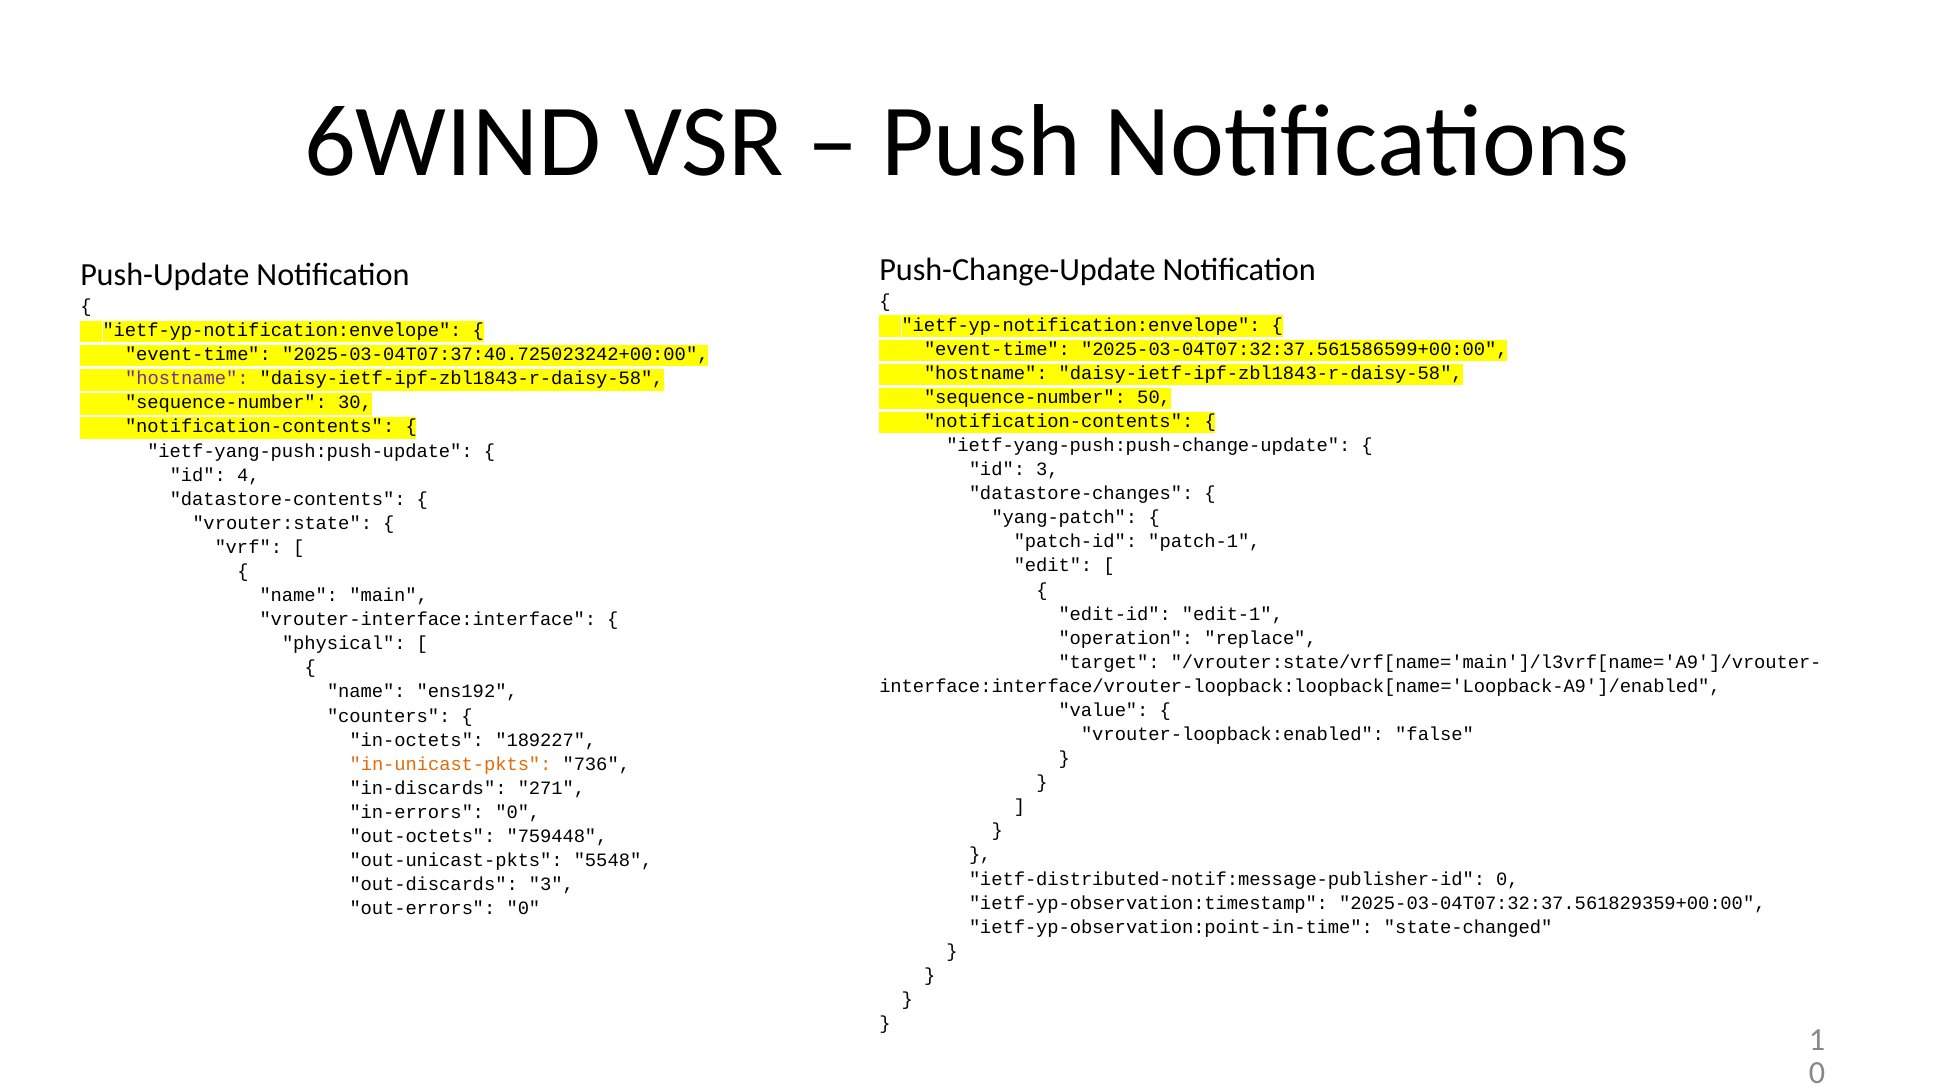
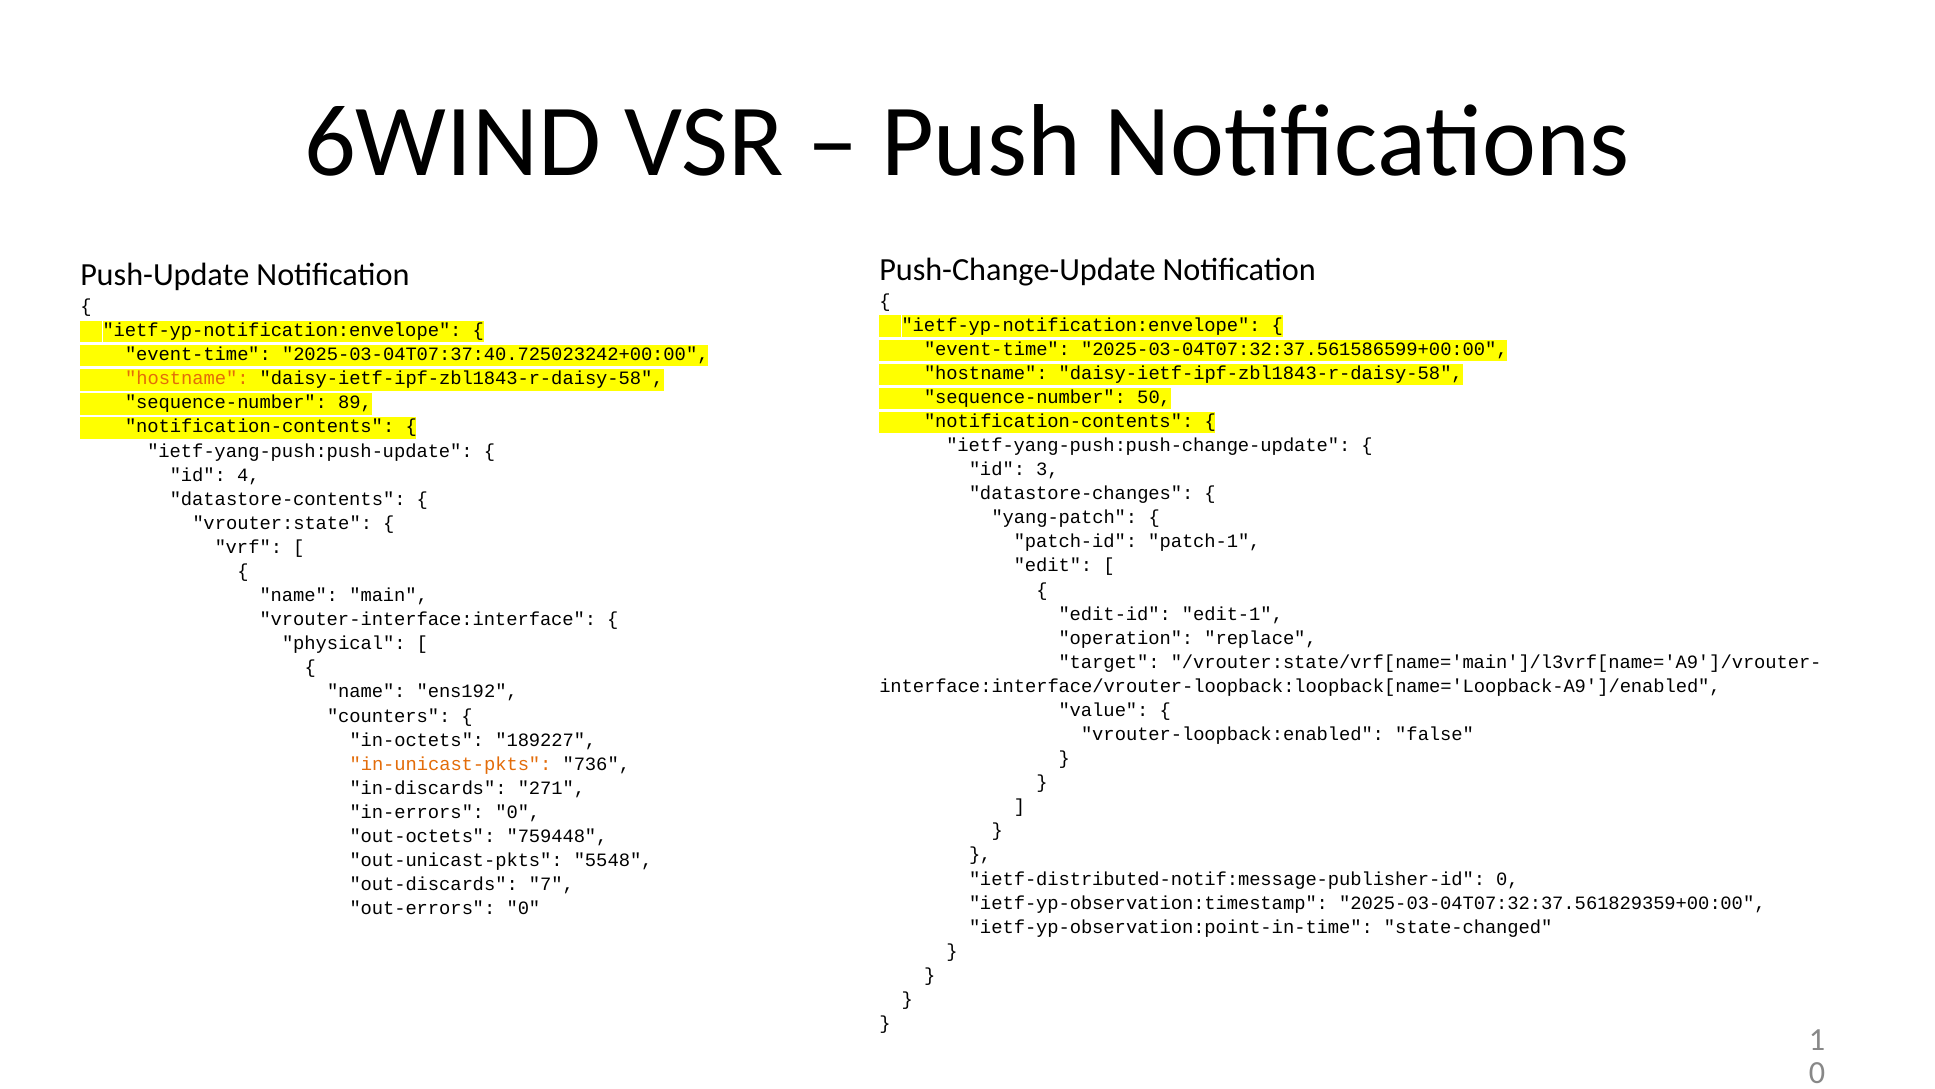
hostname at (187, 378) colour: purple -> orange
30: 30 -> 89
out-discards 3: 3 -> 7
